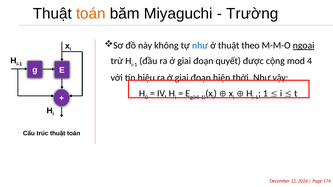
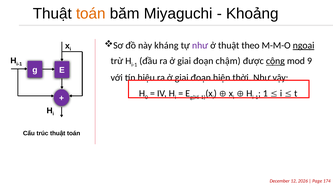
Trường: Trường -> Khoảng
không: không -> kháng
như at (200, 46) colour: blue -> purple
quyết: quyết -> chậm
cộng underline: none -> present
4: 4 -> 9
